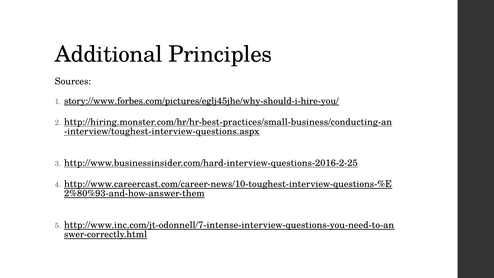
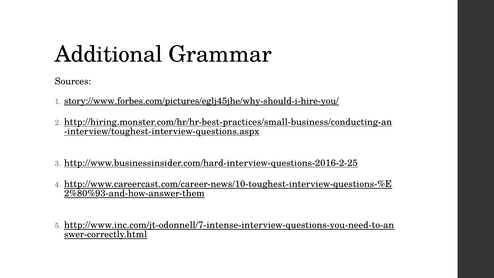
Principles: Principles -> Grammar
